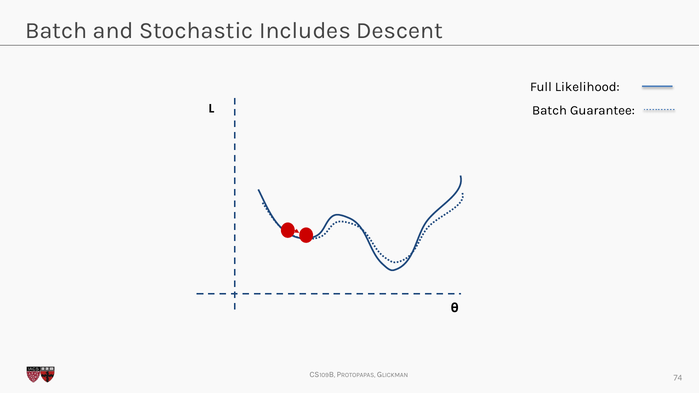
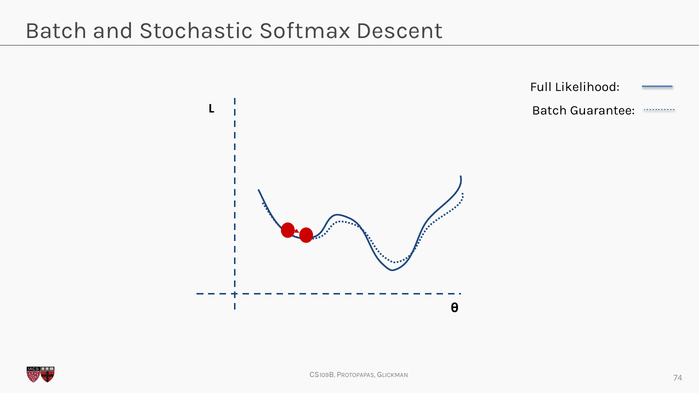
Includes: Includes -> Softmax
